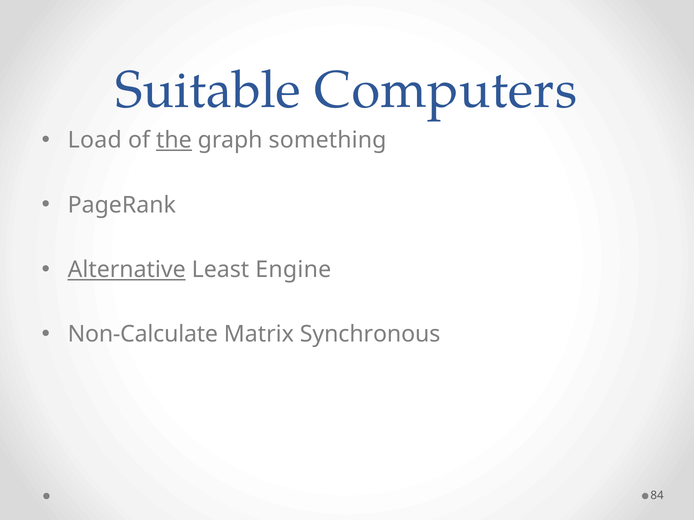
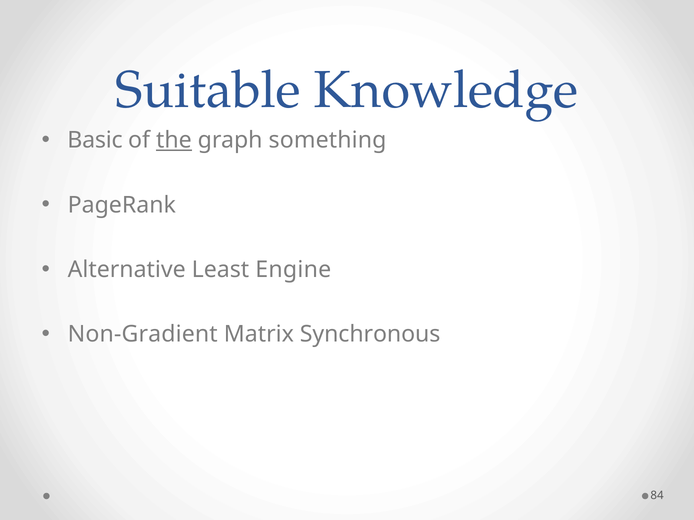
Computers: Computers -> Knowledge
Load: Load -> Basic
Alternative underline: present -> none
Non-Calculate: Non-Calculate -> Non-Gradient
